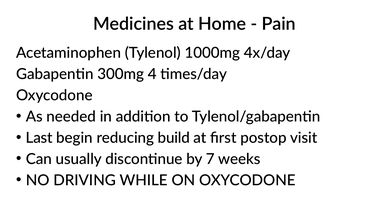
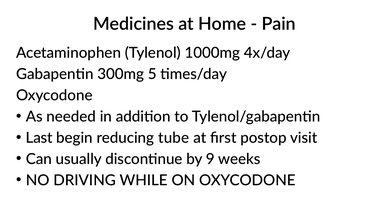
4: 4 -> 5
build: build -> tube
7: 7 -> 9
